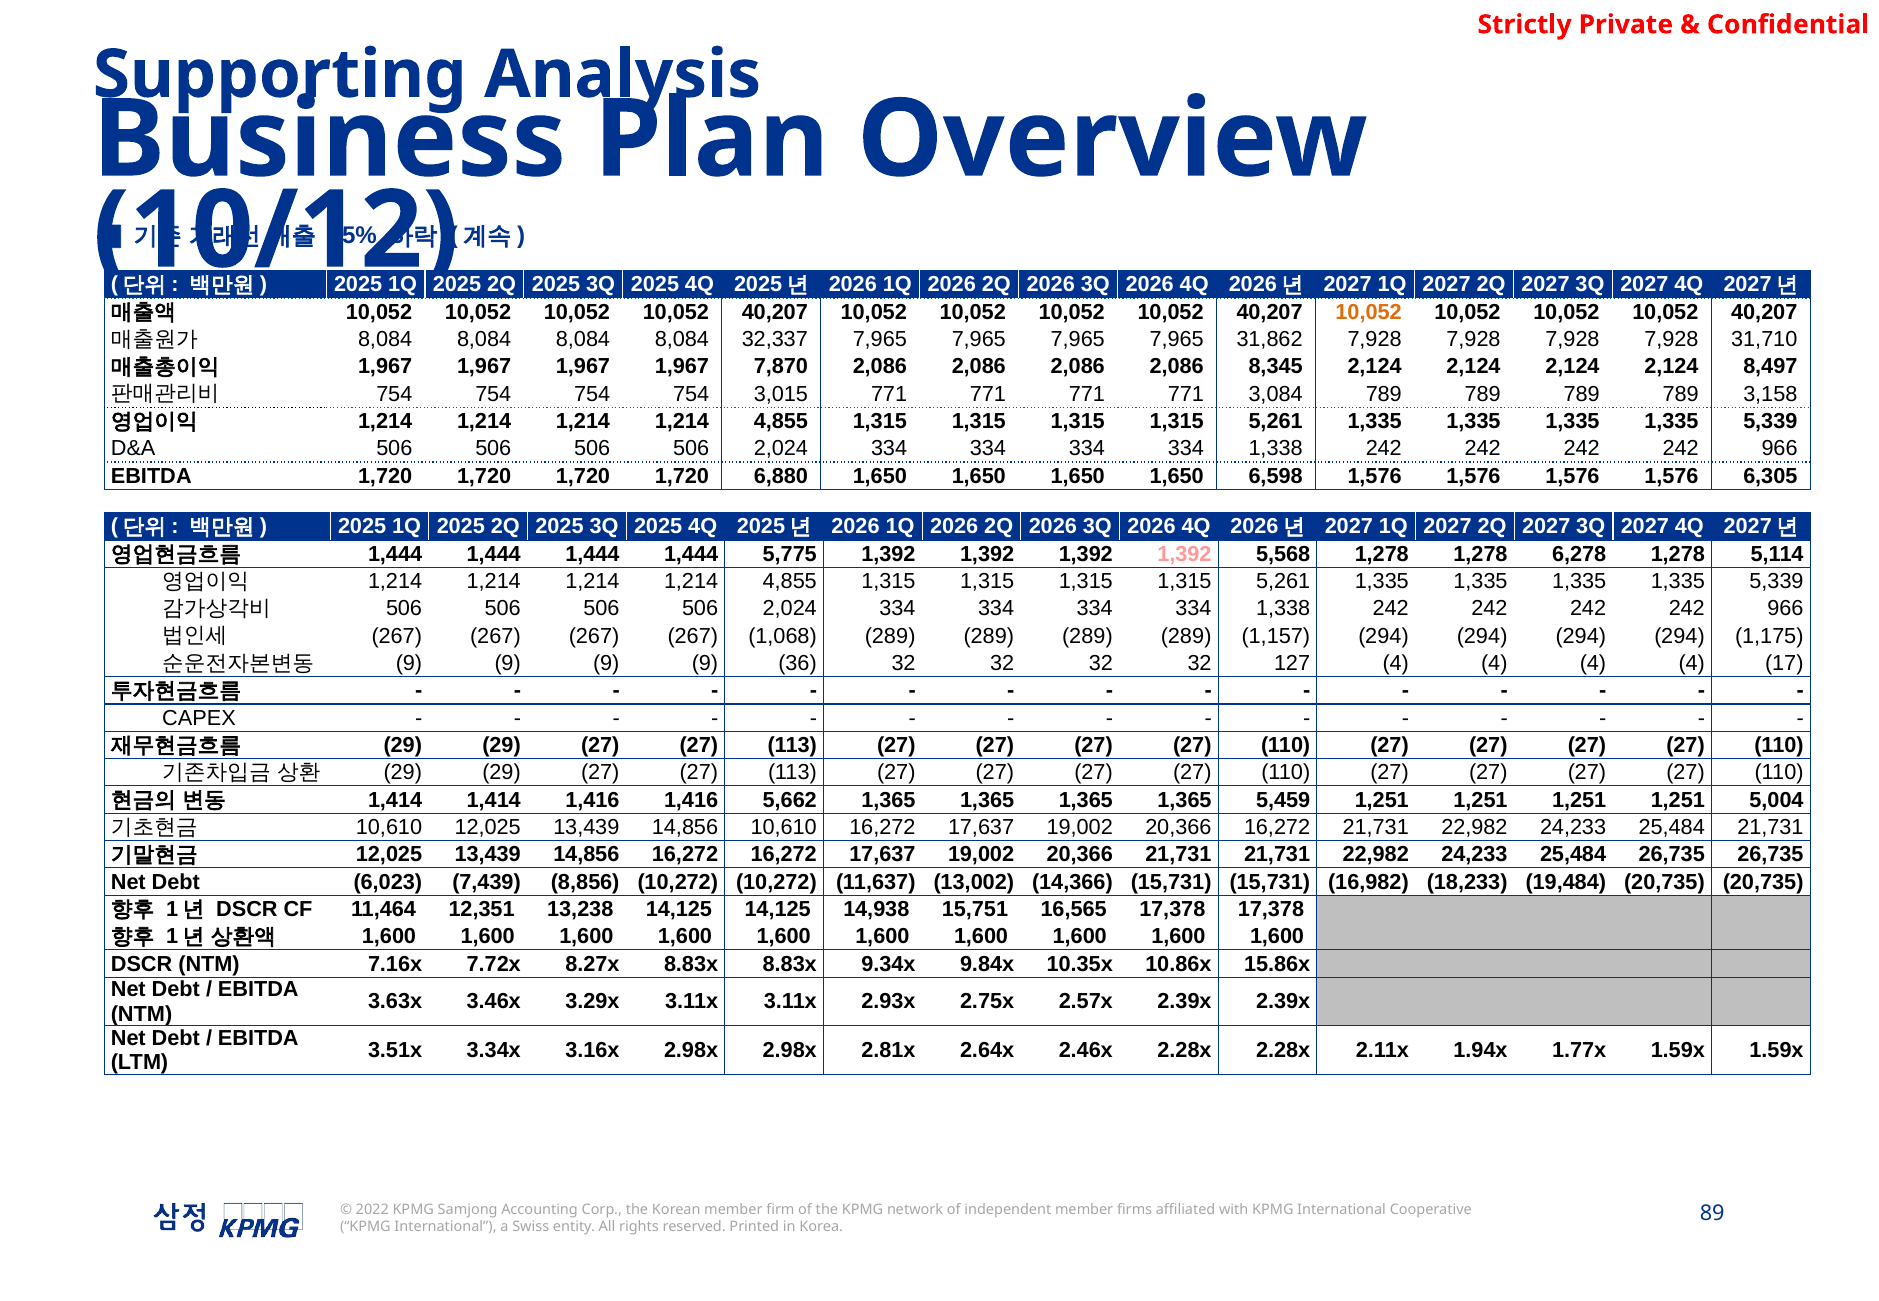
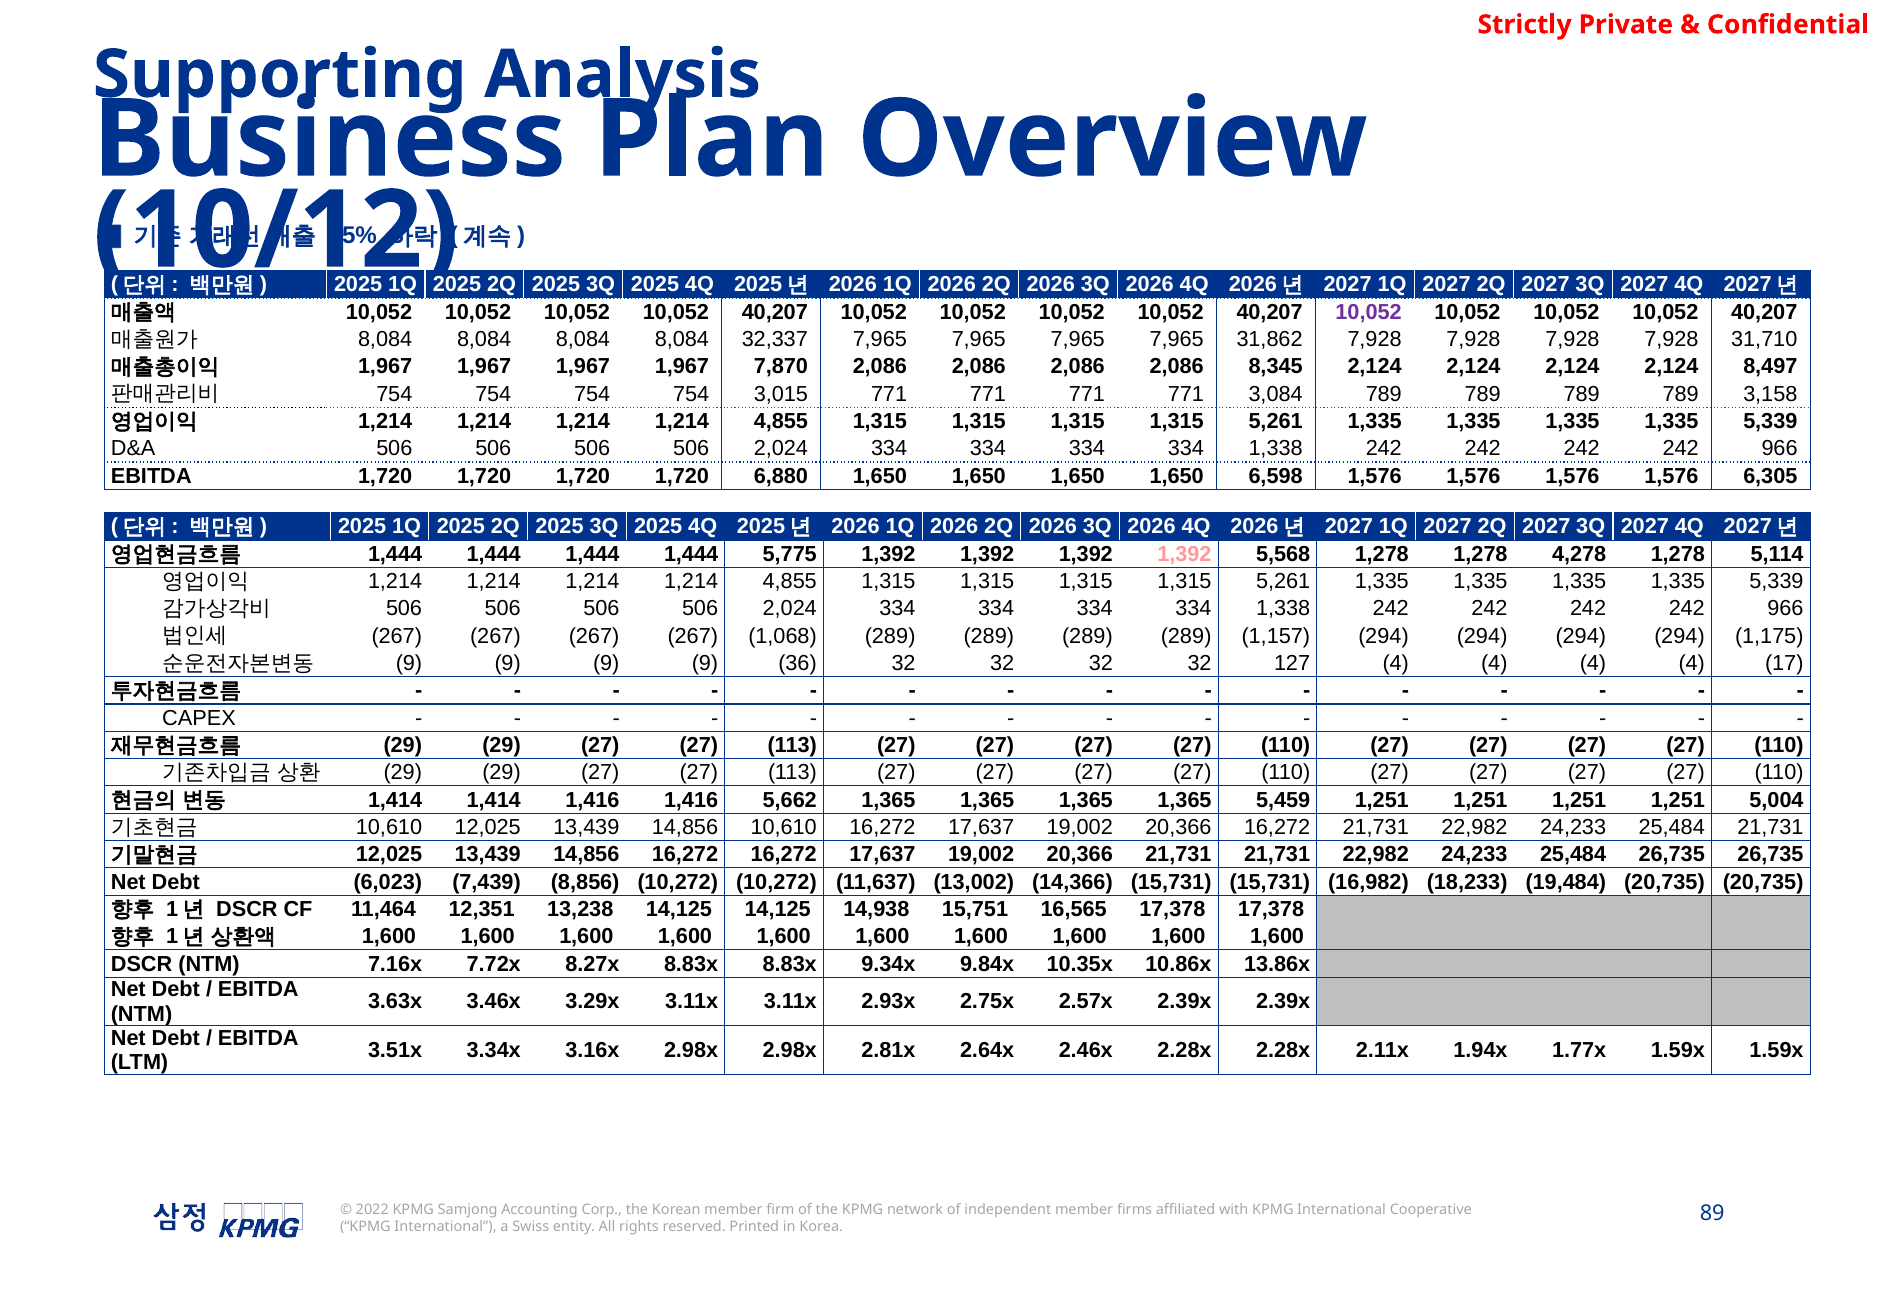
10,052 at (1369, 312) colour: orange -> purple
6,278: 6,278 -> 4,278
15.86x: 15.86x -> 13.86x
